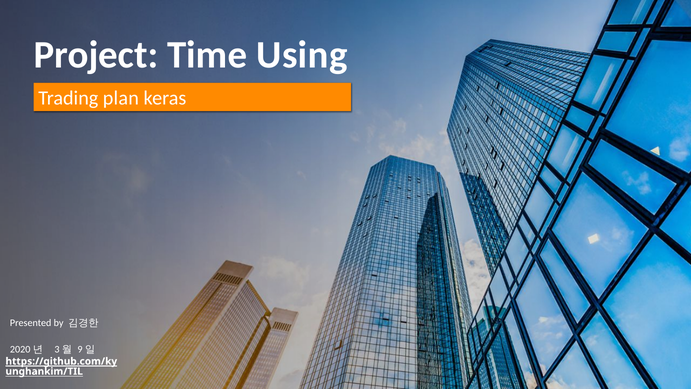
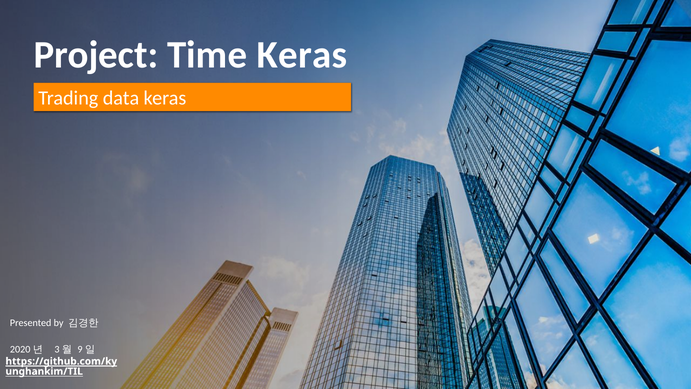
Time Using: Using -> Keras
plan: plan -> data
